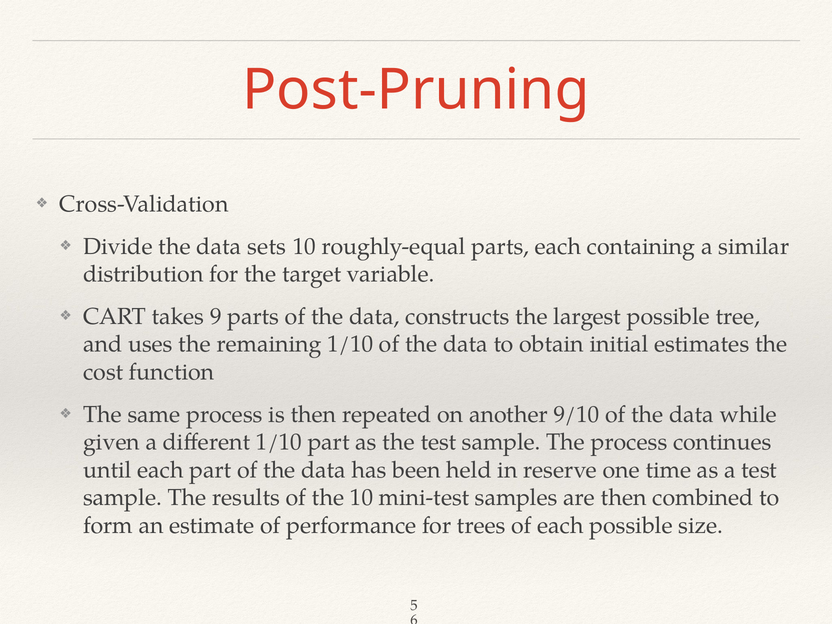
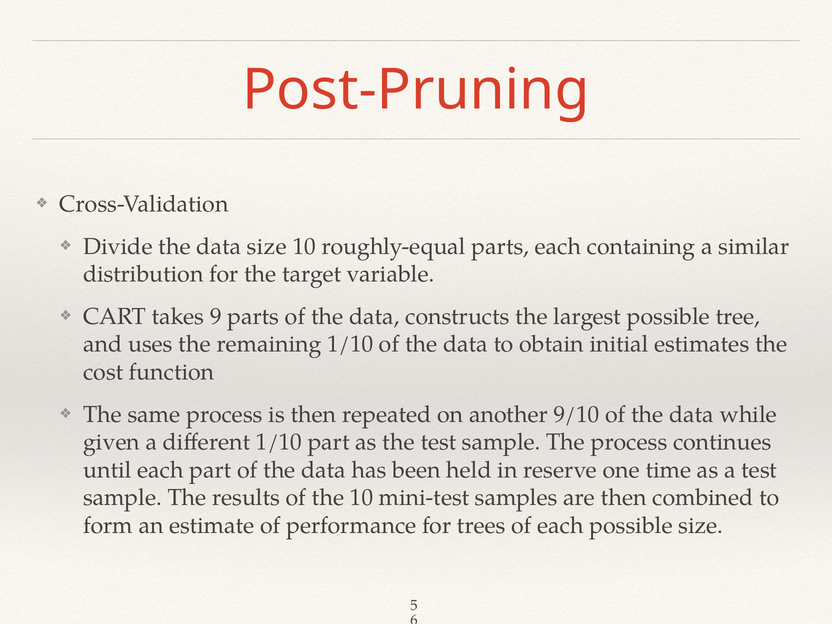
data sets: sets -> size
